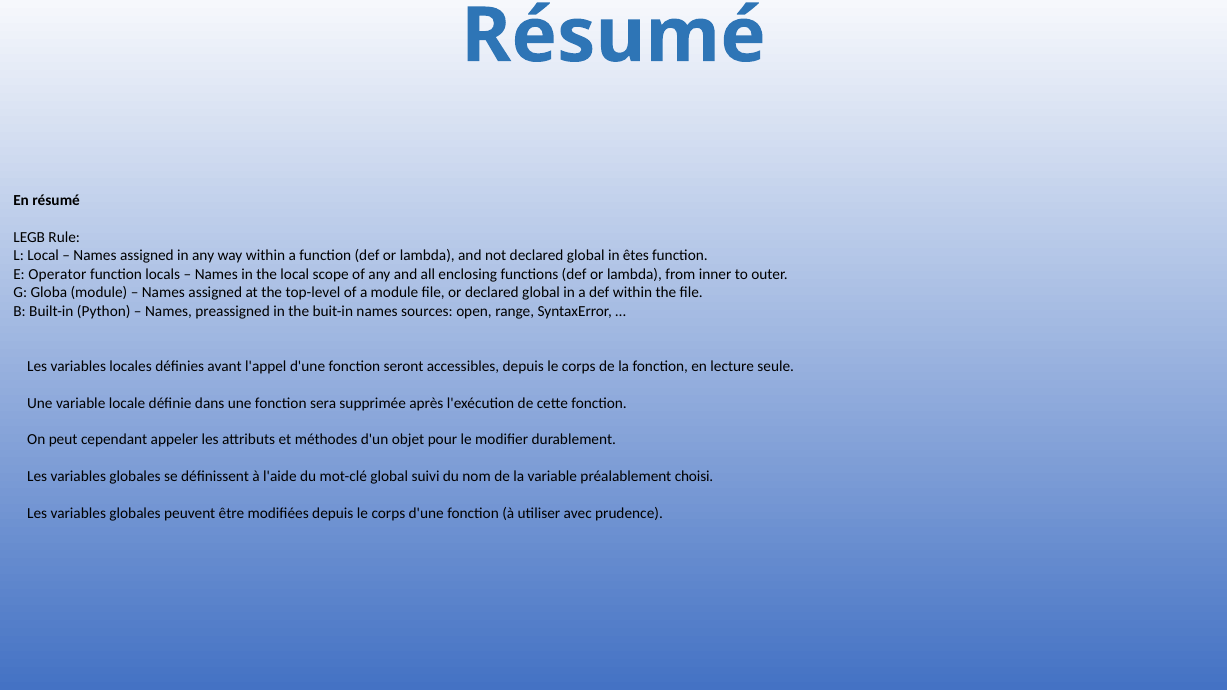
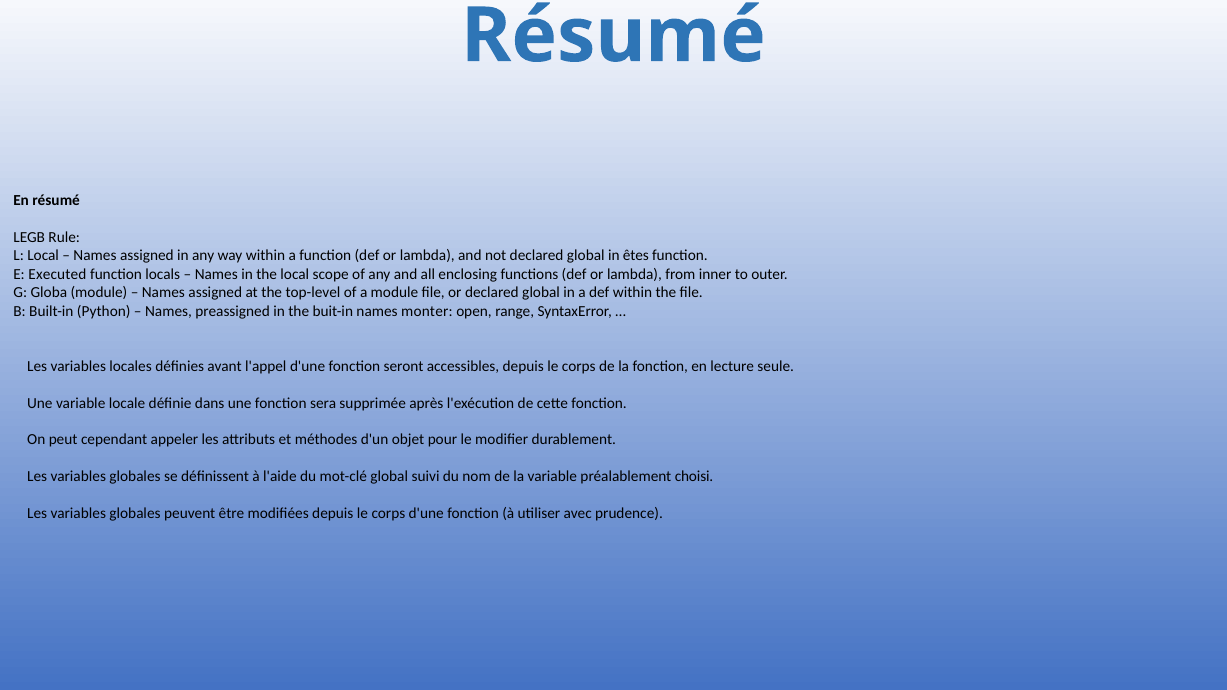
Operator: Operator -> Executed
sources: sources -> monter
